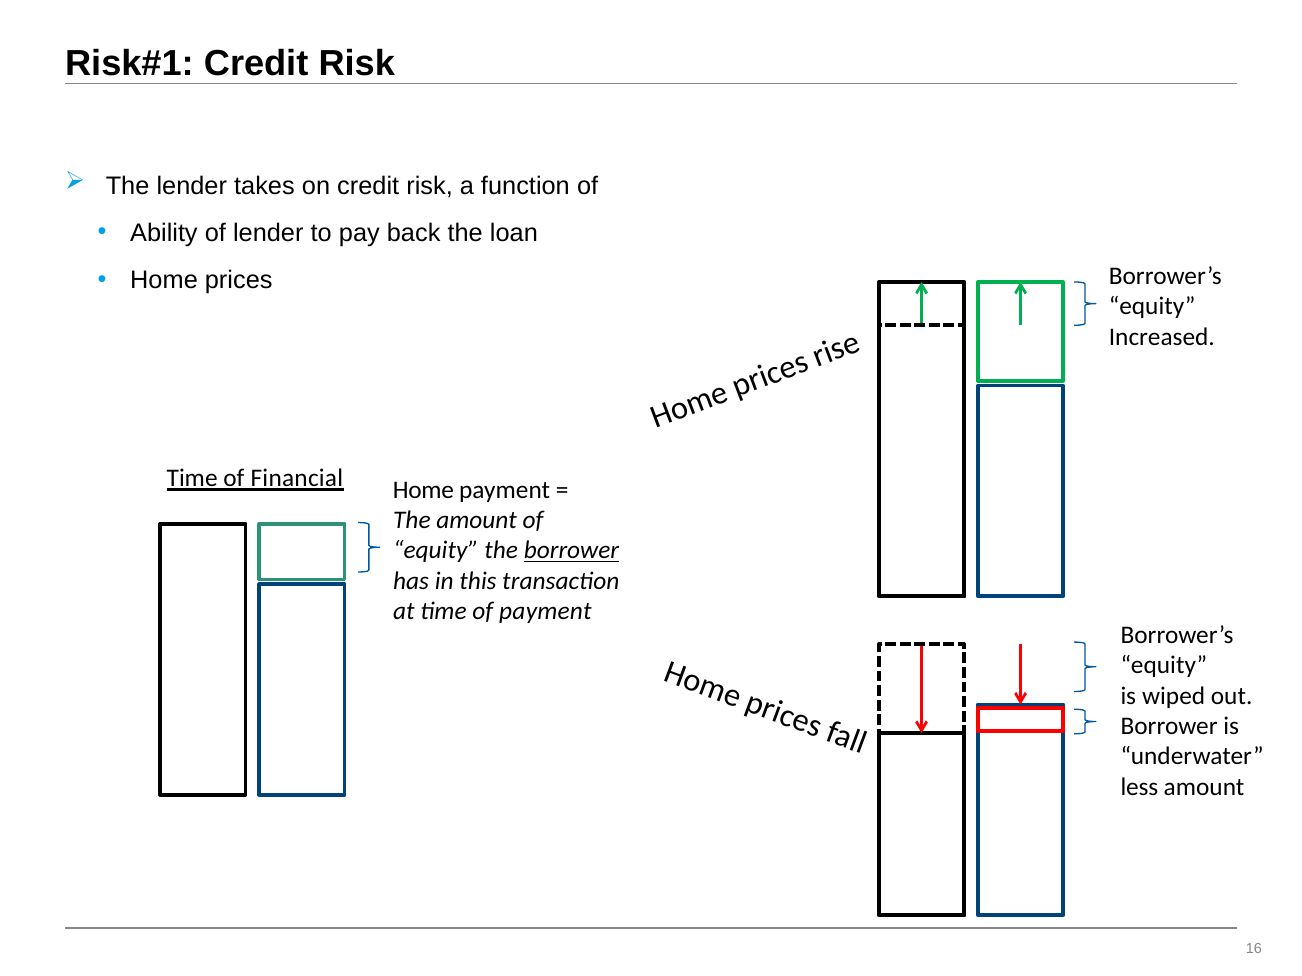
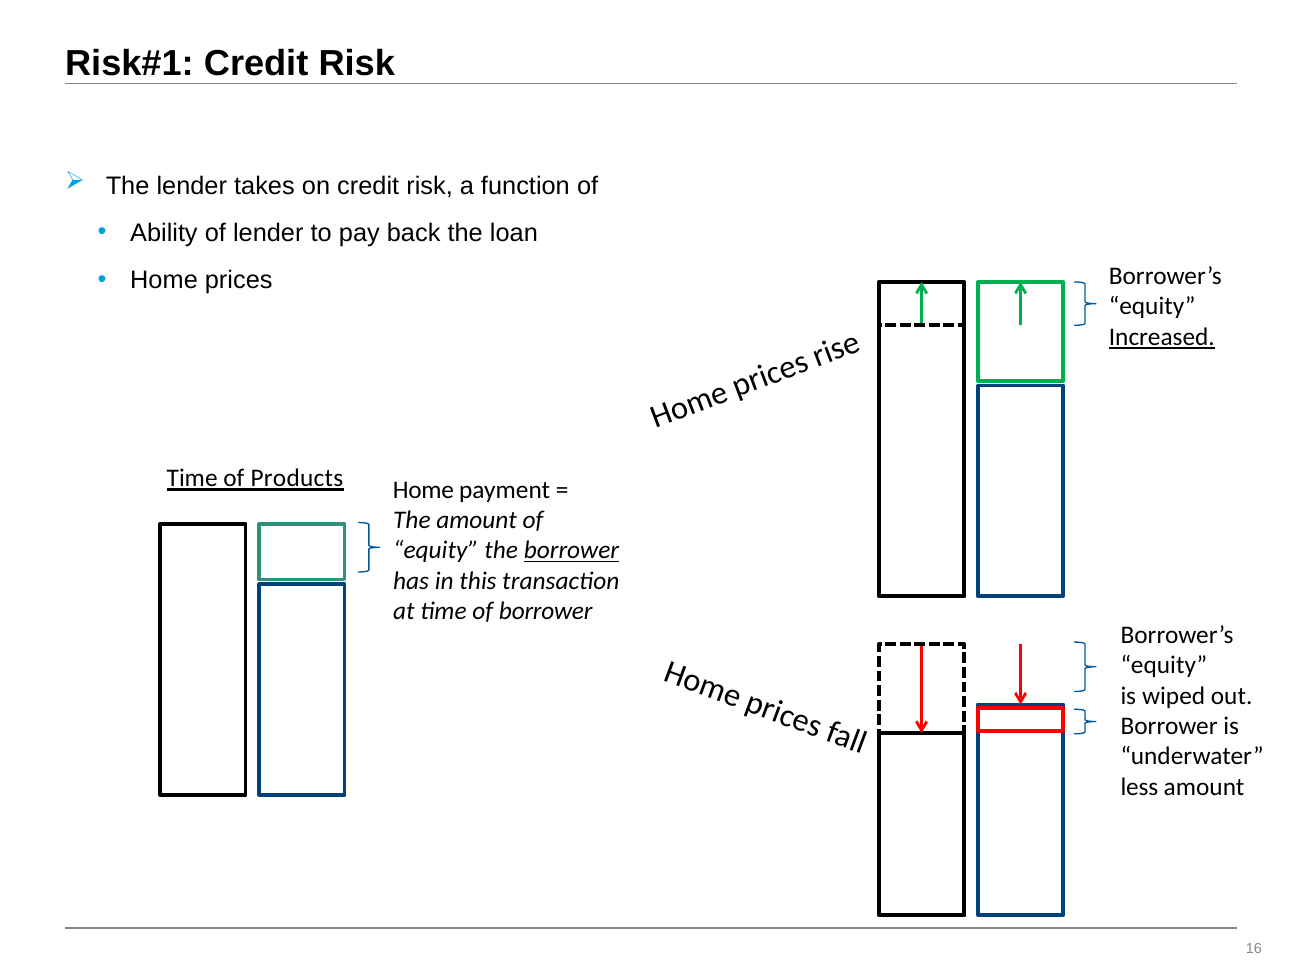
Increased underline: none -> present
Financial: Financial -> Products
of payment: payment -> borrower
